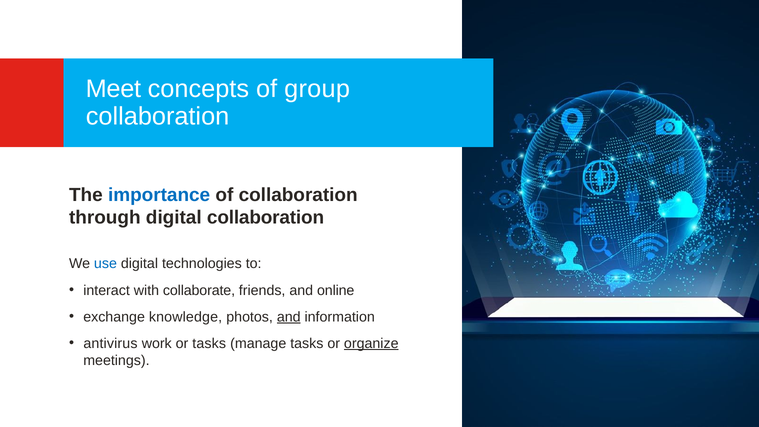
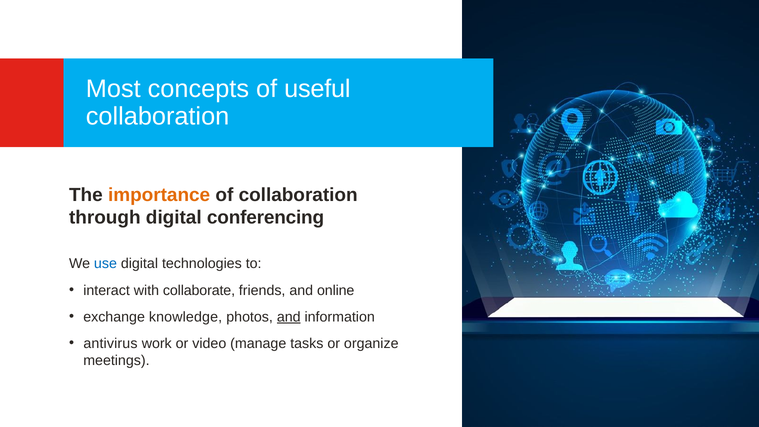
Meet: Meet -> Most
group: group -> useful
importance colour: blue -> orange
digital collaboration: collaboration -> conferencing
or tasks: tasks -> video
organize underline: present -> none
